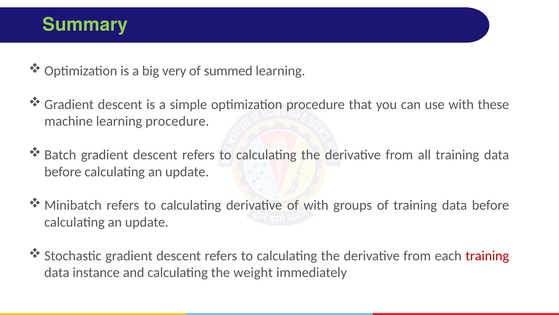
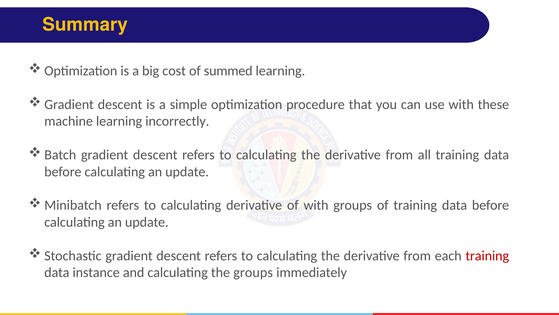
Summary colour: light green -> yellow
very: very -> cost
learning procedure: procedure -> incorrectly
the weight: weight -> groups
